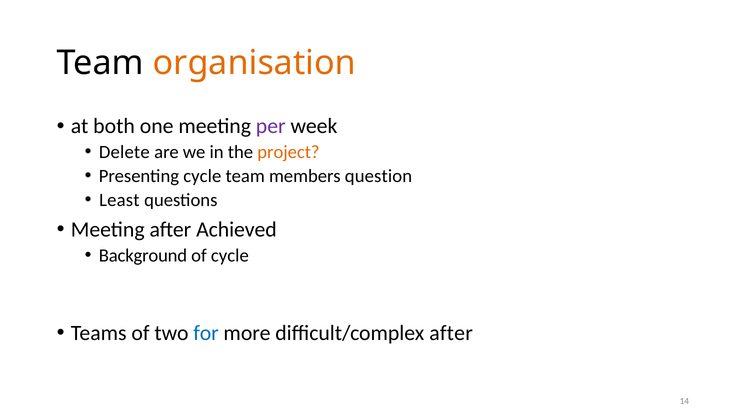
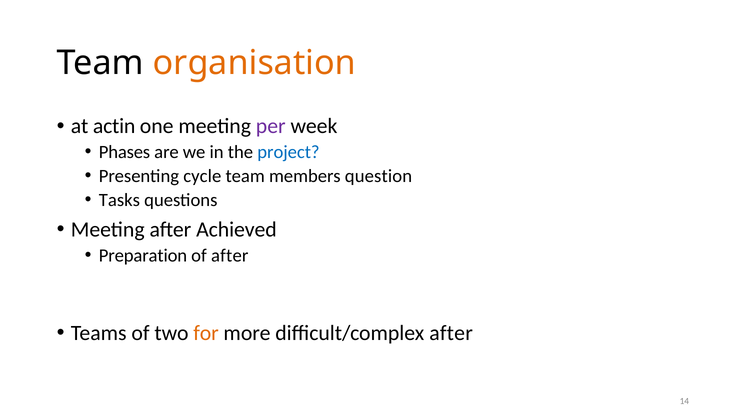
both: both -> actin
Delete: Delete -> Phases
project colour: orange -> blue
Least: Least -> Tasks
Background: Background -> Preparation
of cycle: cycle -> after
for colour: blue -> orange
